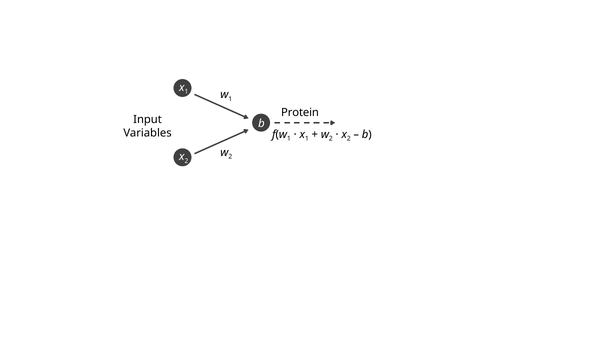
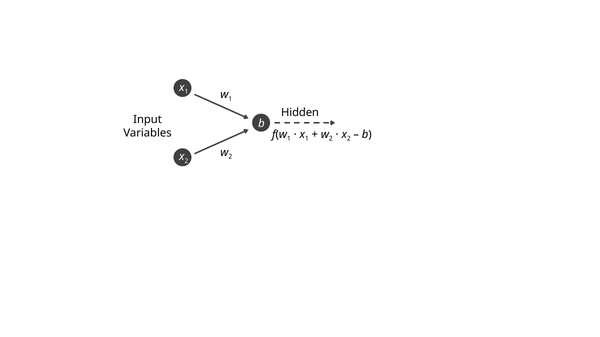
Protein: Protein -> Hidden
